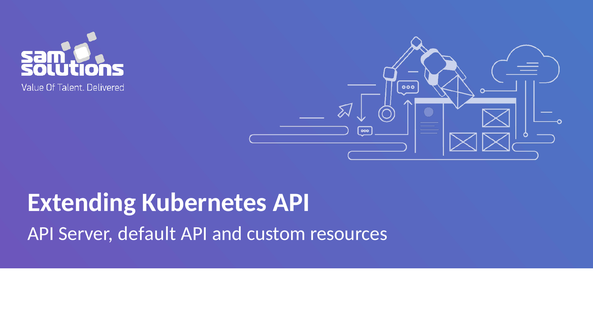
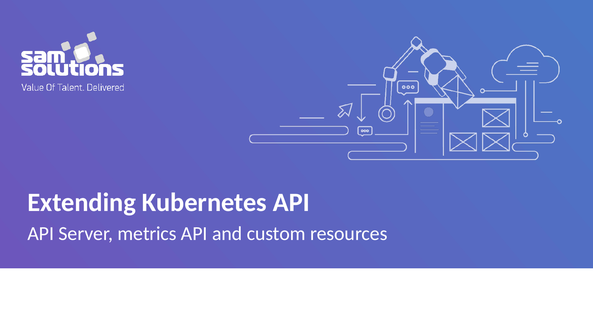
default: default -> metrics
